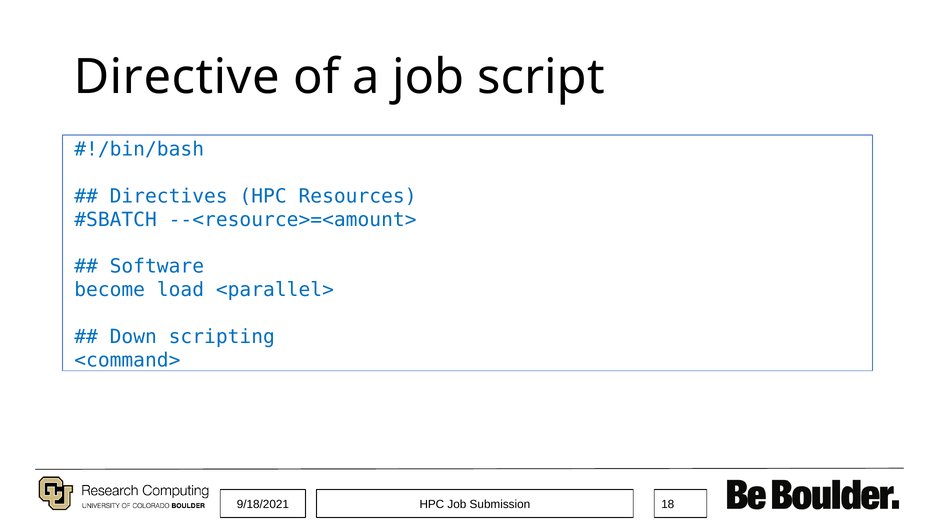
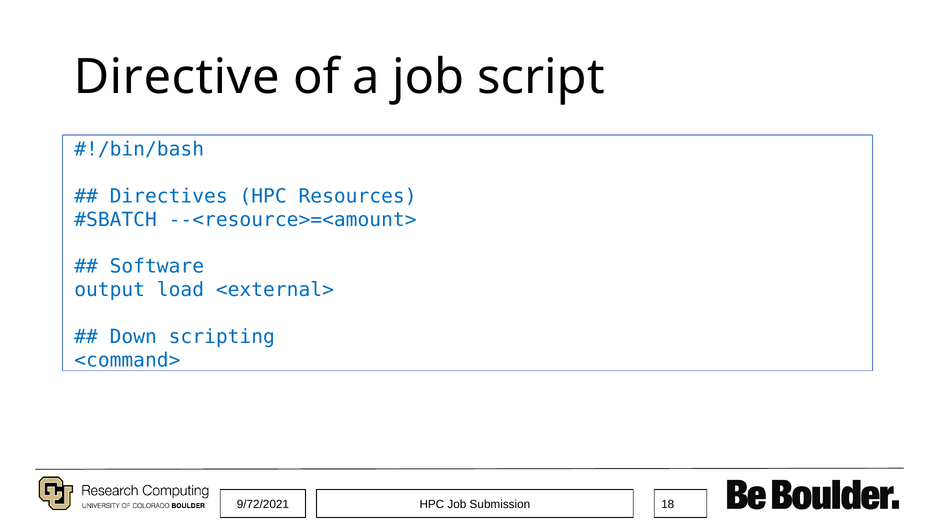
become: become -> output
<parallel>: <parallel> -> <external>
9/18/2021: 9/18/2021 -> 9/72/2021
